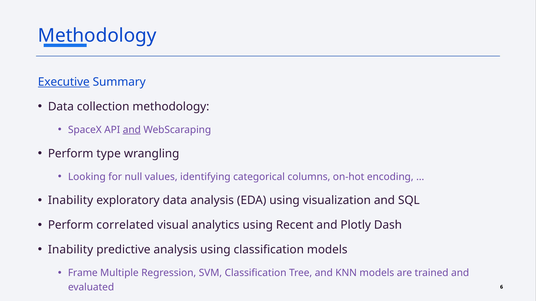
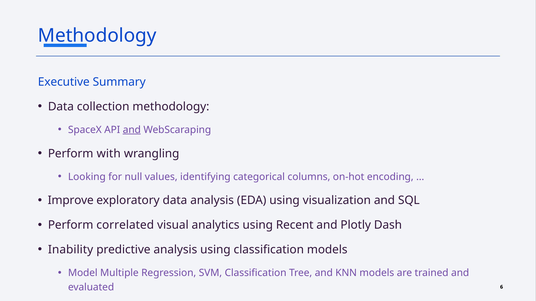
Executive underline: present -> none
type: type -> with
Inability at (71, 201): Inability -> Improve
Frame: Frame -> Model
